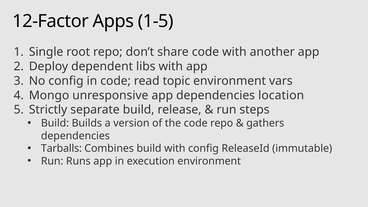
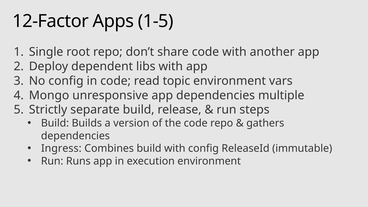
location: location -> multiple
Tarballs: Tarballs -> Ingress
